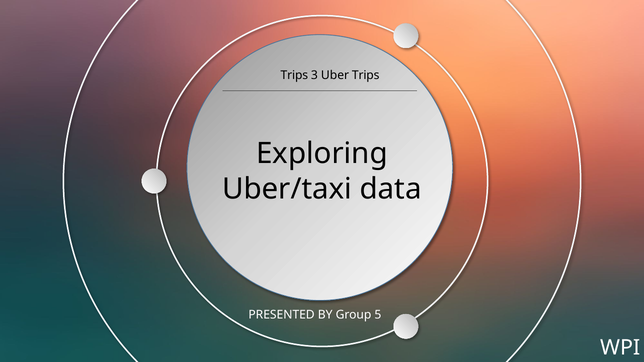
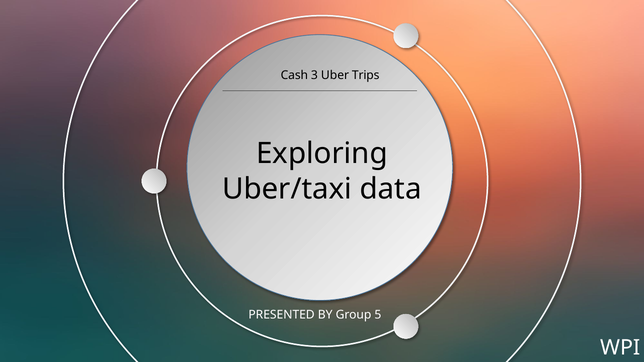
Trips at (294, 75): Trips -> Cash
